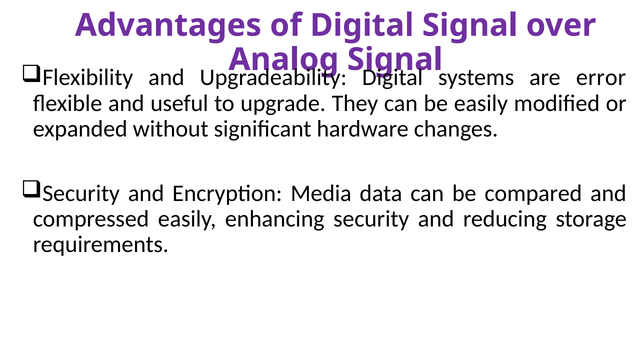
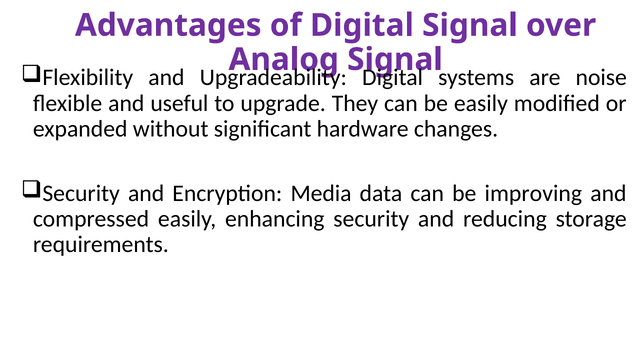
error: error -> noise
compared: compared -> improving
